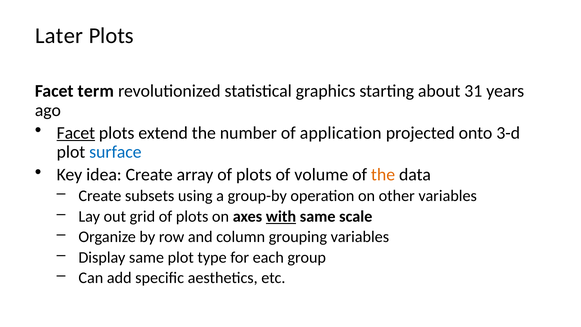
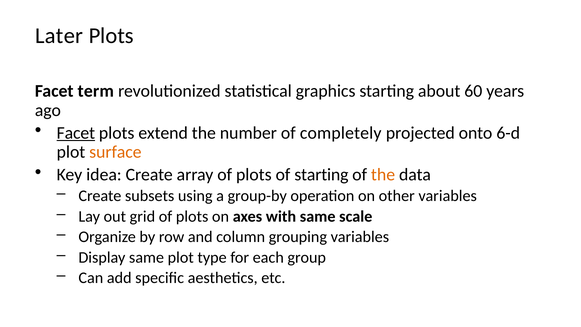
31: 31 -> 60
application: application -> completely
3-d: 3-d -> 6-d
surface colour: blue -> orange
of volume: volume -> starting
with underline: present -> none
